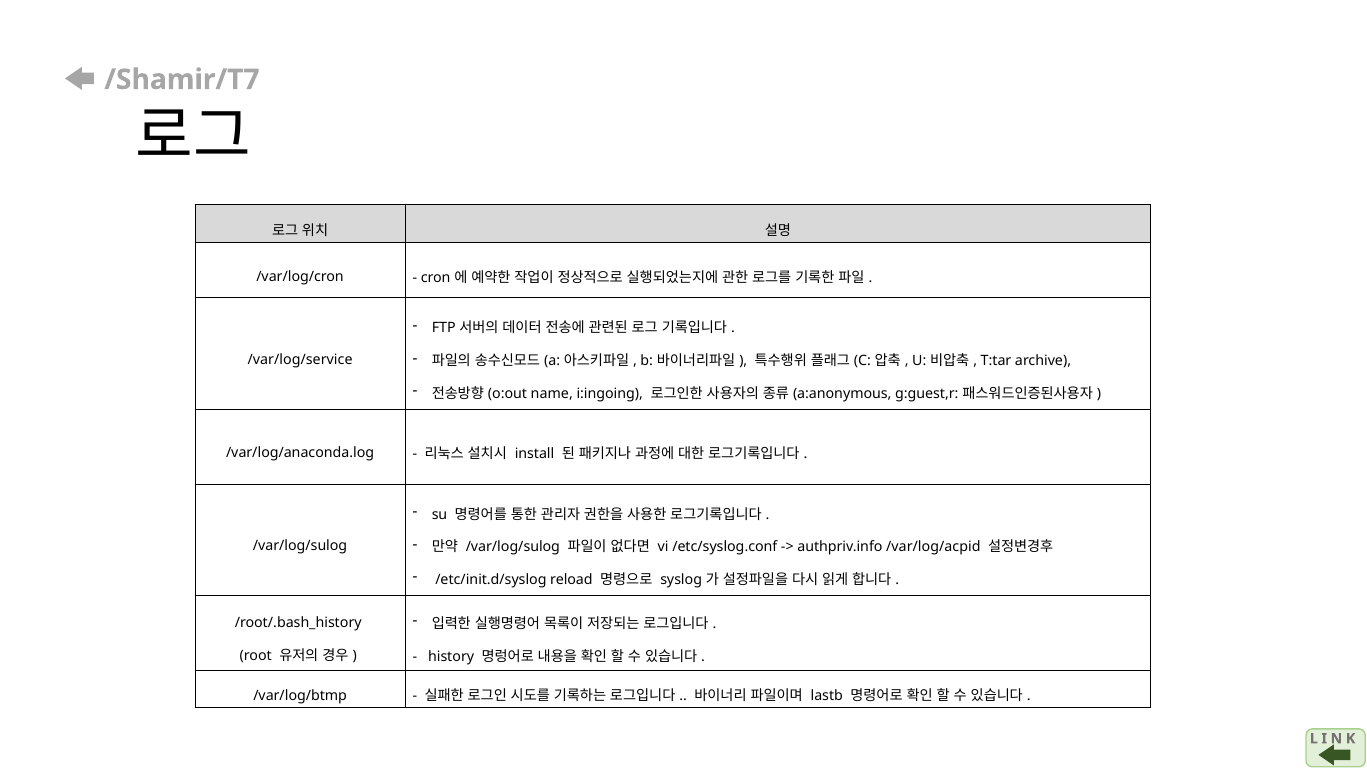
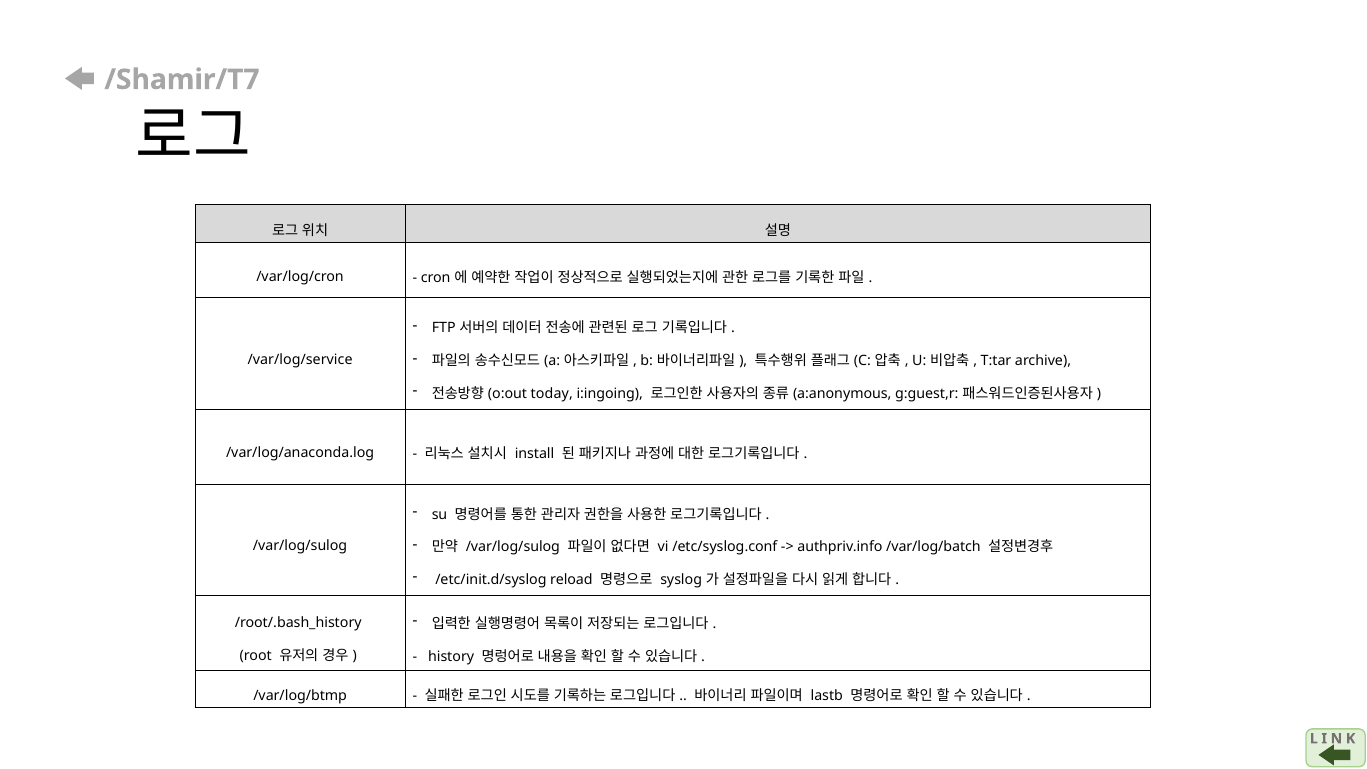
name: name -> today
/var/log/acpid: /var/log/acpid -> /var/log/batch
